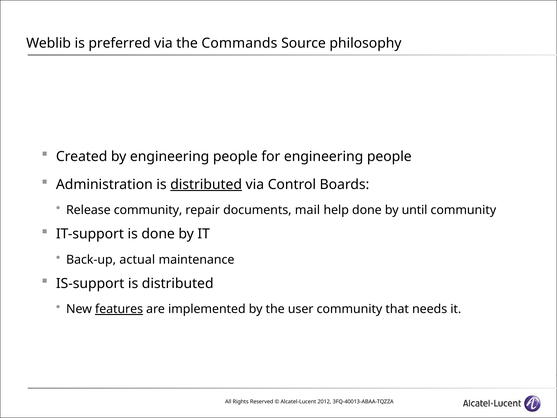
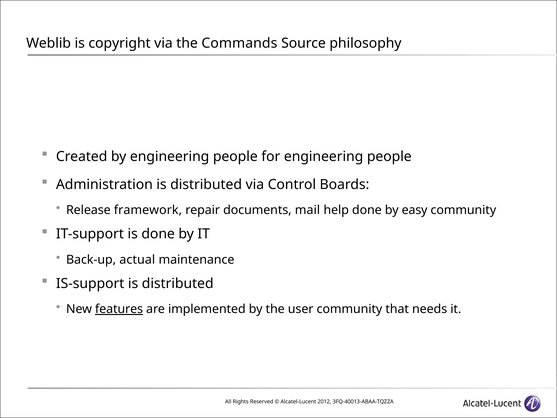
preferred: preferred -> copyright
distributed at (206, 184) underline: present -> none
Release community: community -> framework
until: until -> easy
